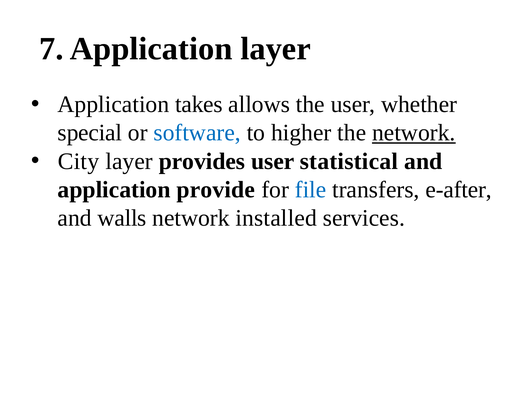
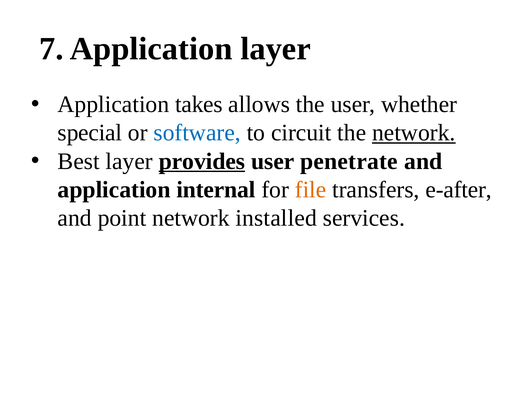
higher: higher -> circuit
City: City -> Best
provides underline: none -> present
statistical: statistical -> penetrate
provide: provide -> internal
file colour: blue -> orange
walls: walls -> point
